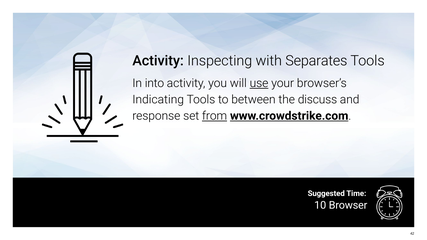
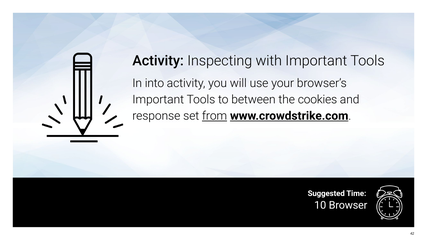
with Separates: Separates -> Important
use underline: present -> none
Indicating at (158, 100): Indicating -> Important
discuss: discuss -> cookies
